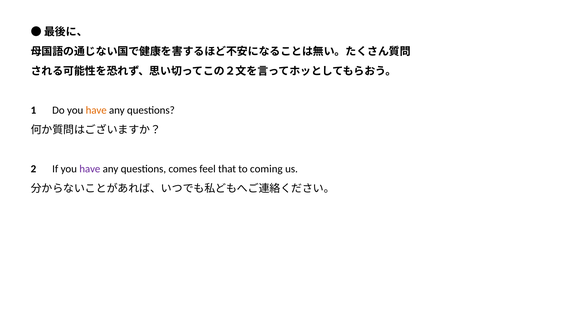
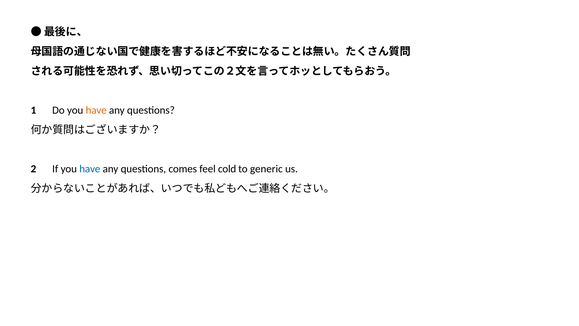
have at (90, 169) colour: purple -> blue
that: that -> cold
coming: coming -> generic
